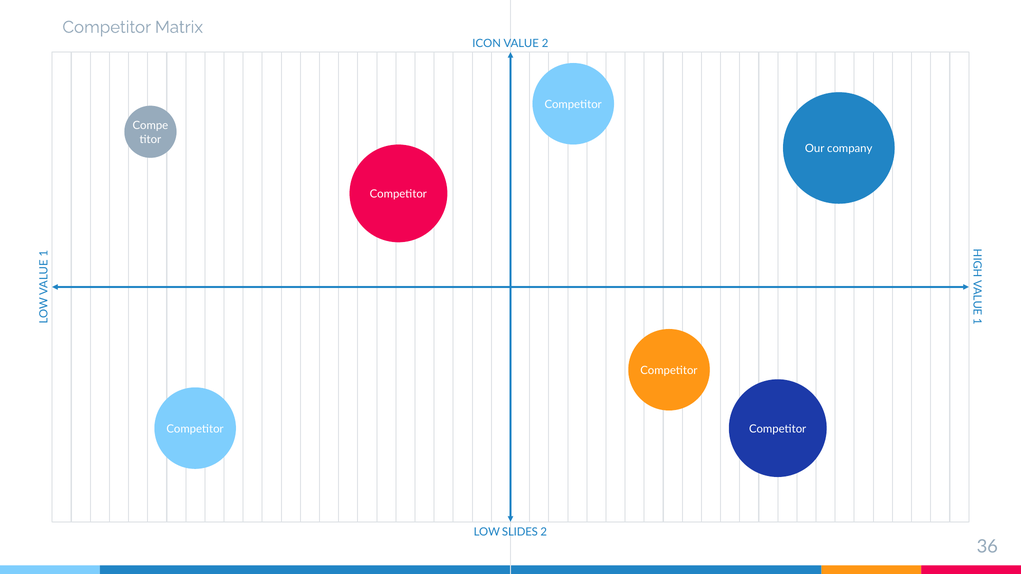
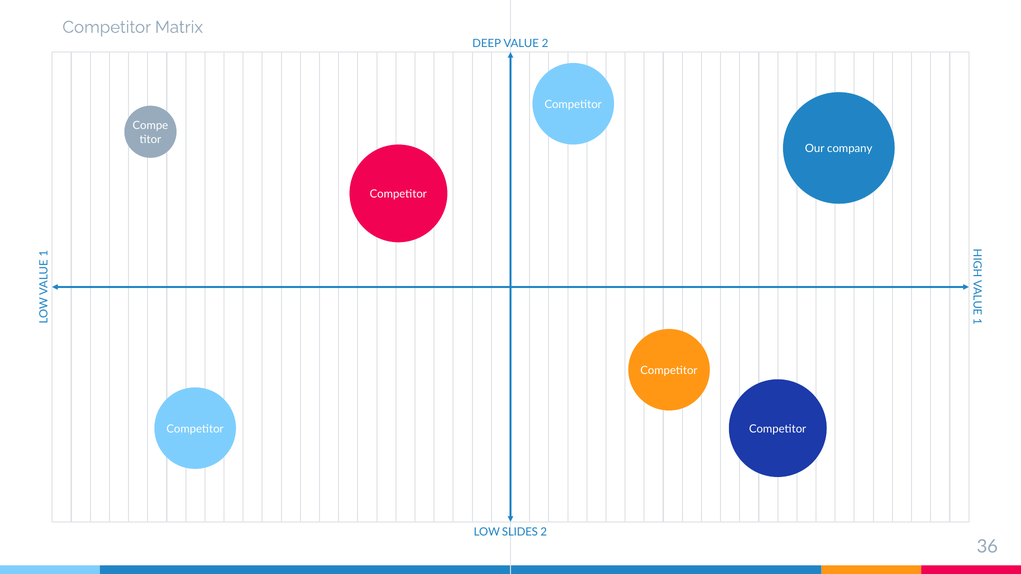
ICON: ICON -> DEEP
